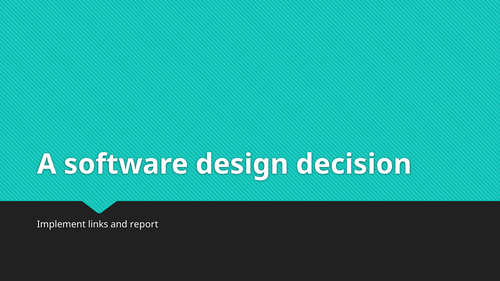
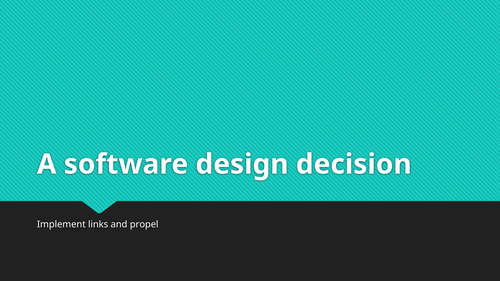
report: report -> propel
